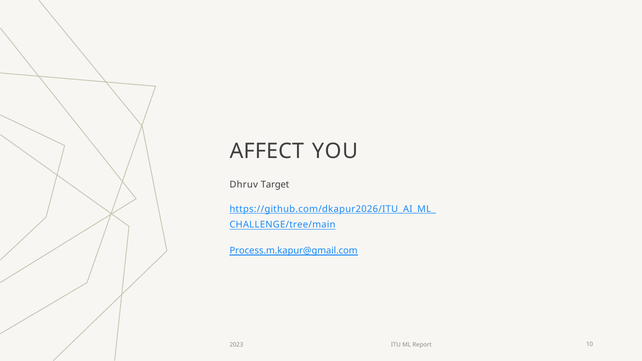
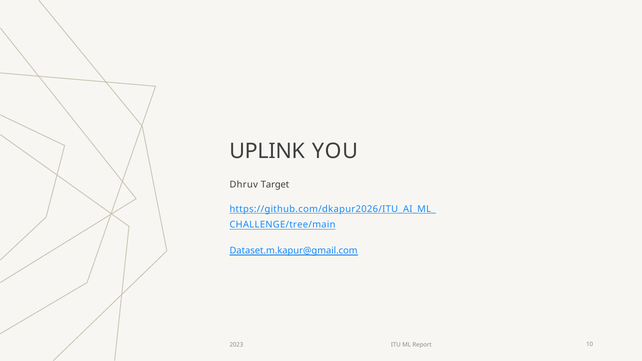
AFFECT: AFFECT -> UPLINK
Process.m.kapur@gmail.com: Process.m.kapur@gmail.com -> Dataset.m.kapur@gmail.com
